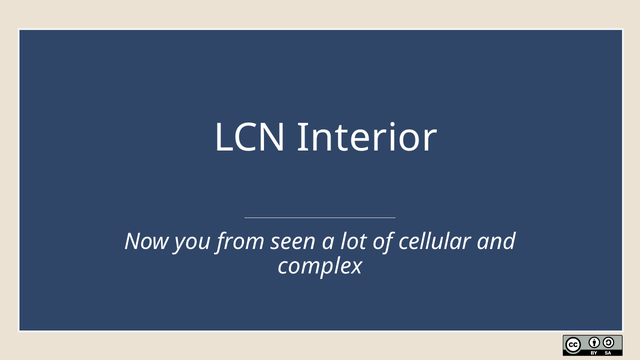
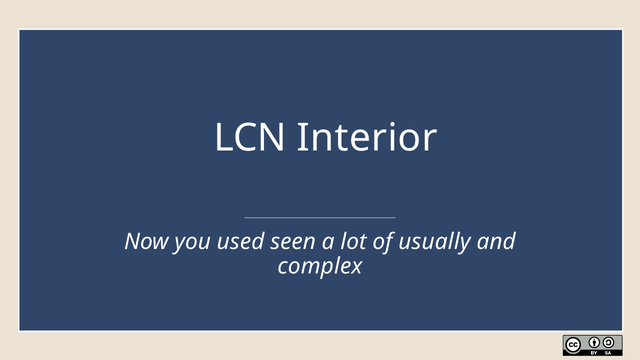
from: from -> used
cellular: cellular -> usually
